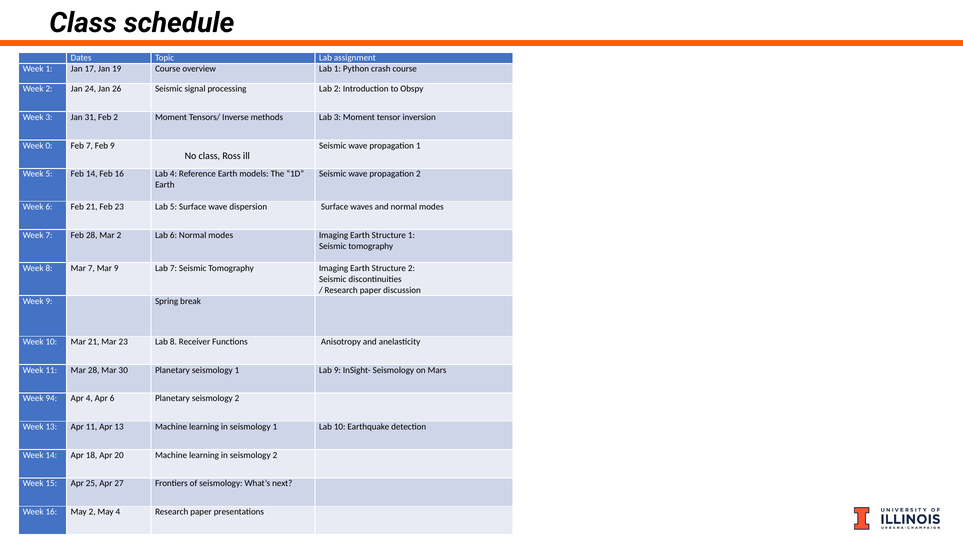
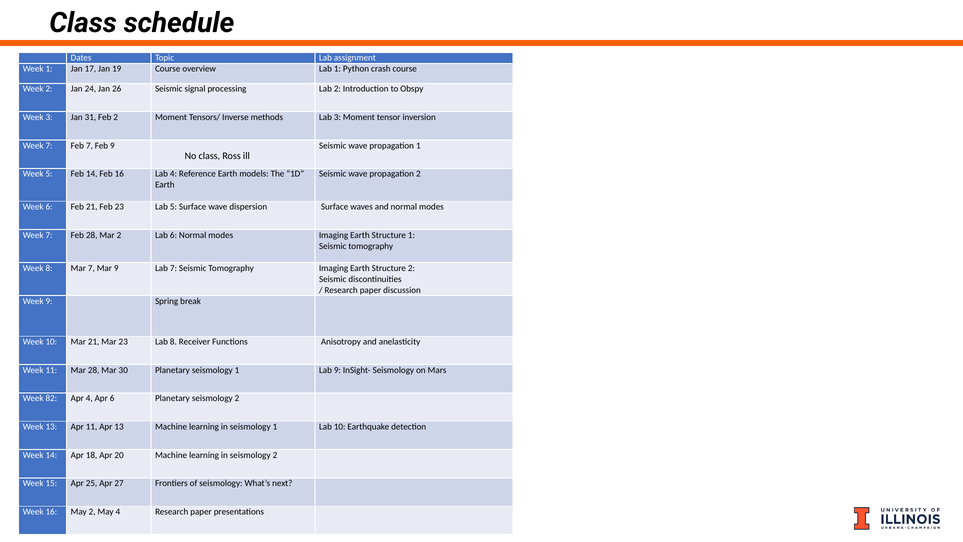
0 at (49, 146): 0 -> 7
94: 94 -> 82
